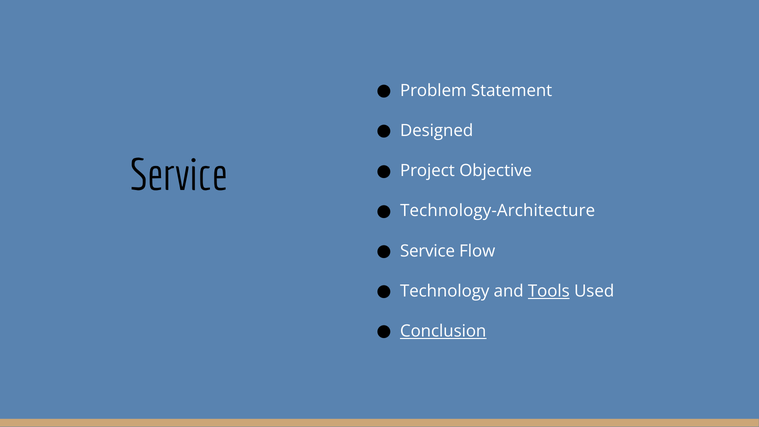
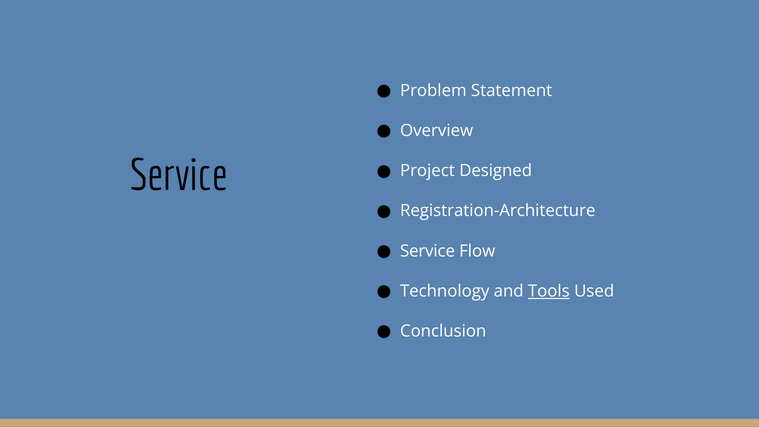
Designed: Designed -> Overview
Objective: Objective -> Designed
Technology-Architecture: Technology-Architecture -> Registration-Architecture
Conclusion underline: present -> none
